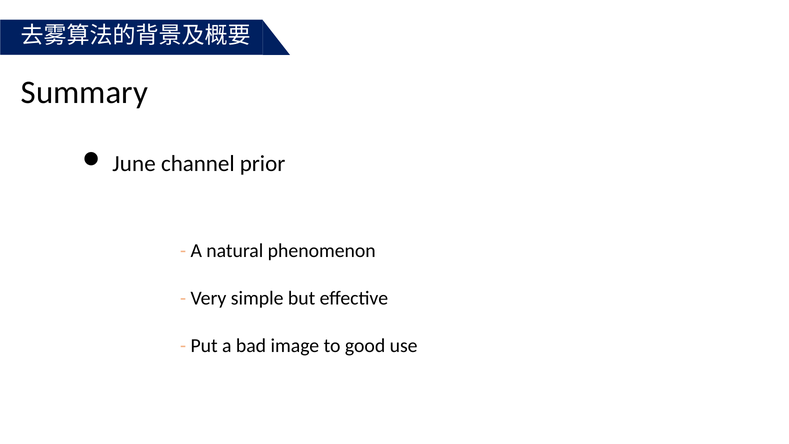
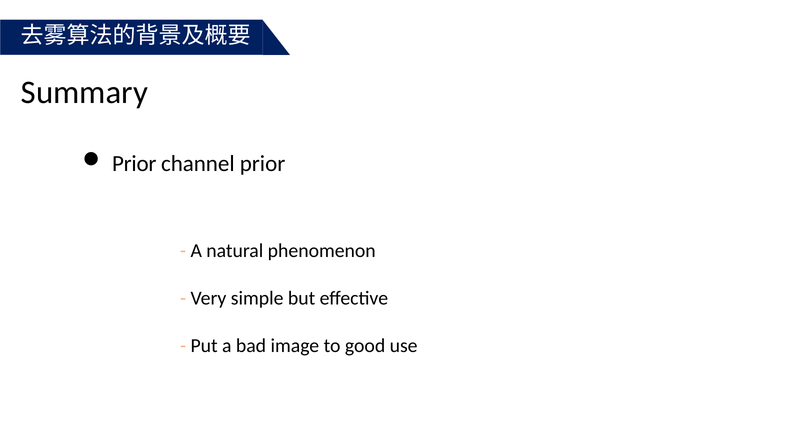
June at (134, 163): June -> Prior
